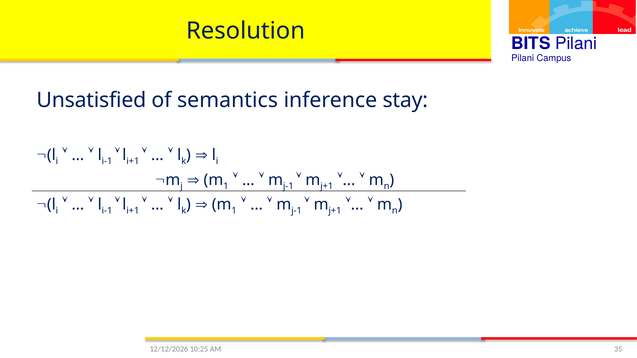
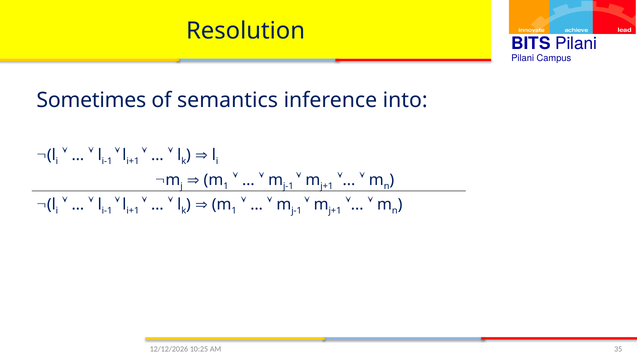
Unsatisfied: Unsatisfied -> Sometimes
stay: stay -> into
